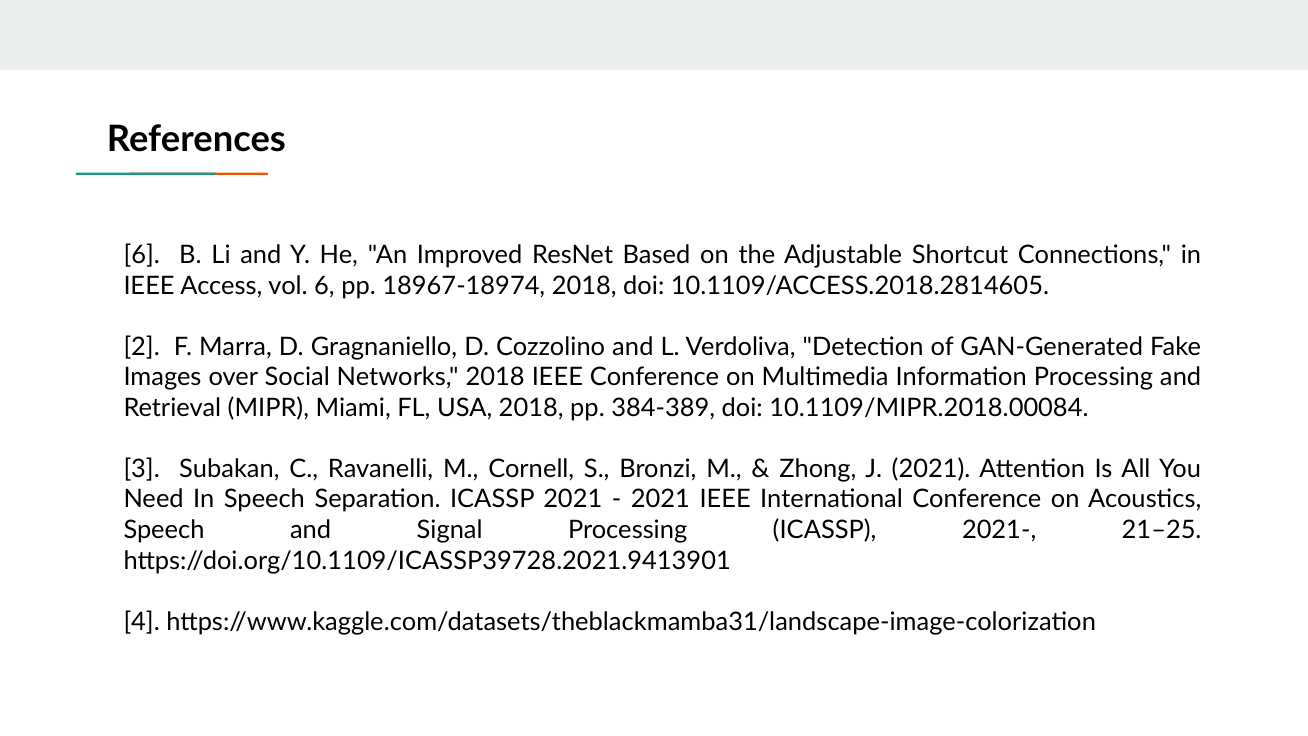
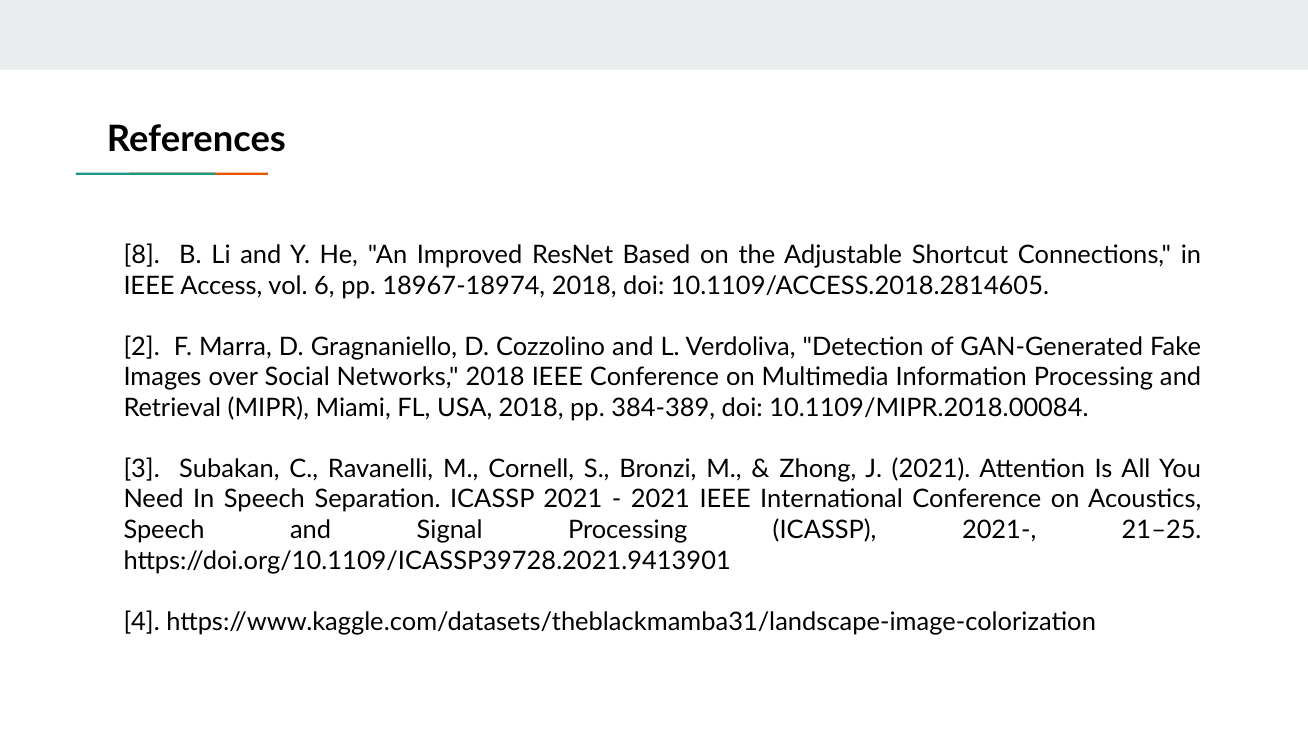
6 at (142, 255): 6 -> 8
